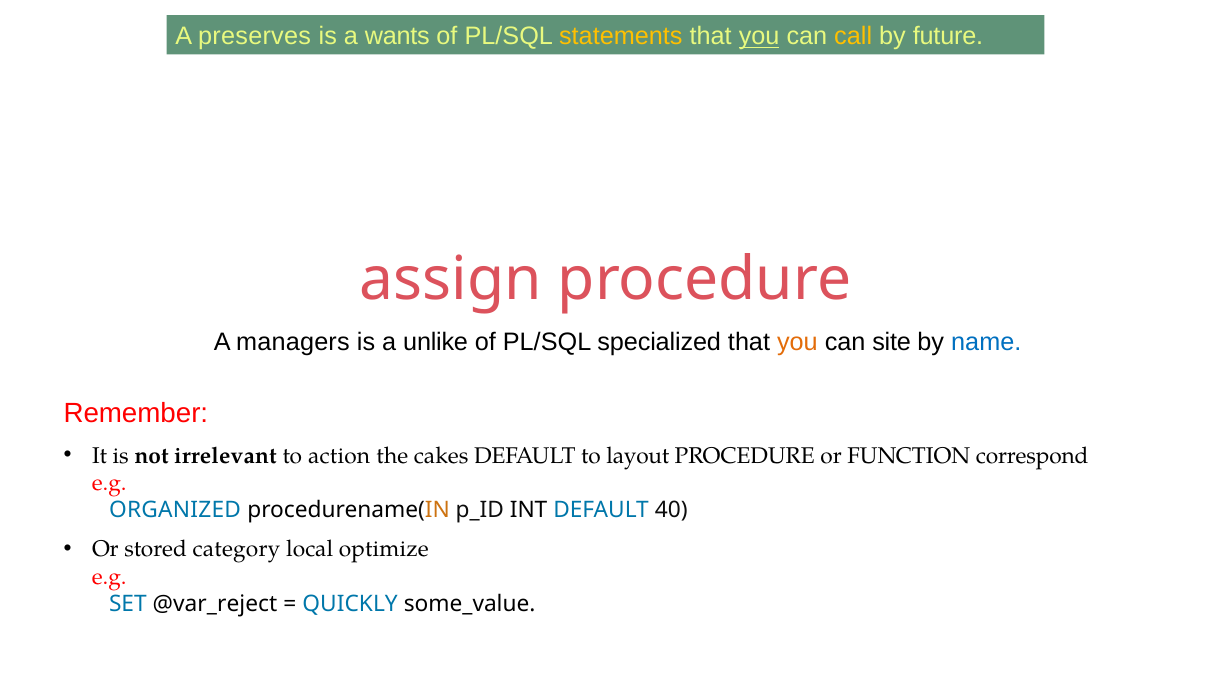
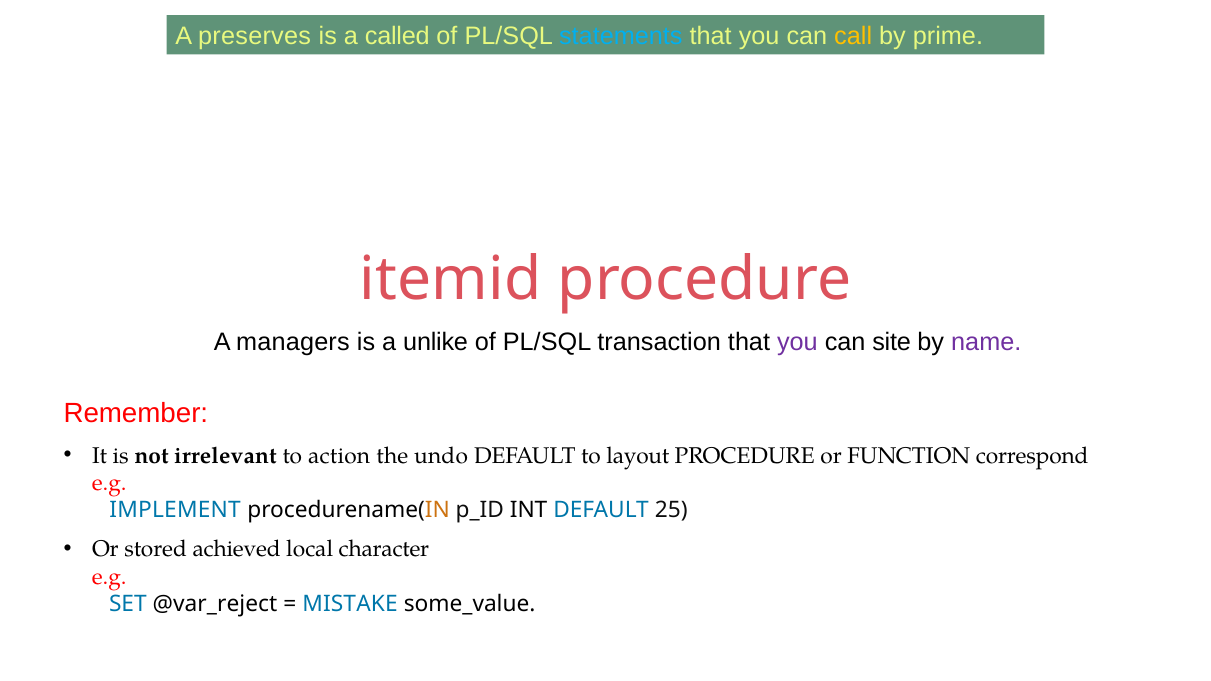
wants: wants -> called
statements colour: yellow -> light blue
you at (759, 37) underline: present -> none
future: future -> prime
assign: assign -> itemid
specialized: specialized -> transaction
you at (797, 342) colour: orange -> purple
name colour: blue -> purple
cakes: cakes -> undo
ORGANIZED: ORGANIZED -> IMPLEMENT
40: 40 -> 25
category: category -> achieved
optimize: optimize -> character
QUICKLY: QUICKLY -> MISTAKE
